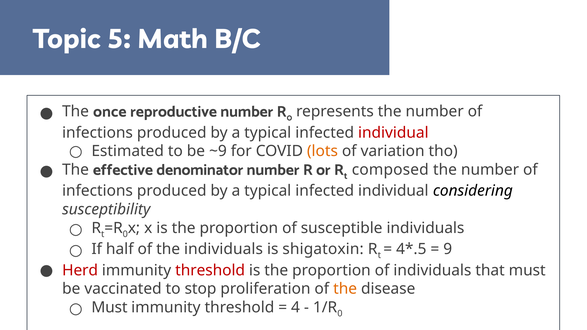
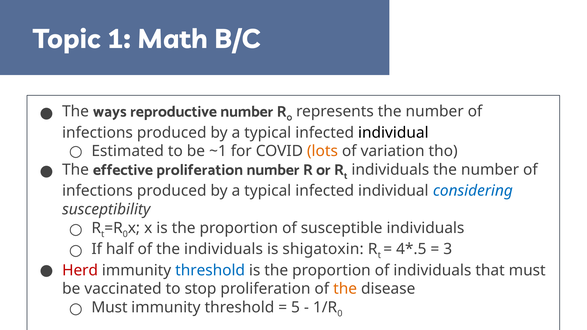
5: 5 -> 1
once: once -> ways
individual at (393, 133) colour: red -> black
~9: ~9 -> ~1
effective denominator: denominator -> proliferation
composed at (390, 170): composed -> individuals
considering colour: black -> blue
9: 9 -> 3
threshold at (210, 270) colour: red -> blue
4: 4 -> 5
